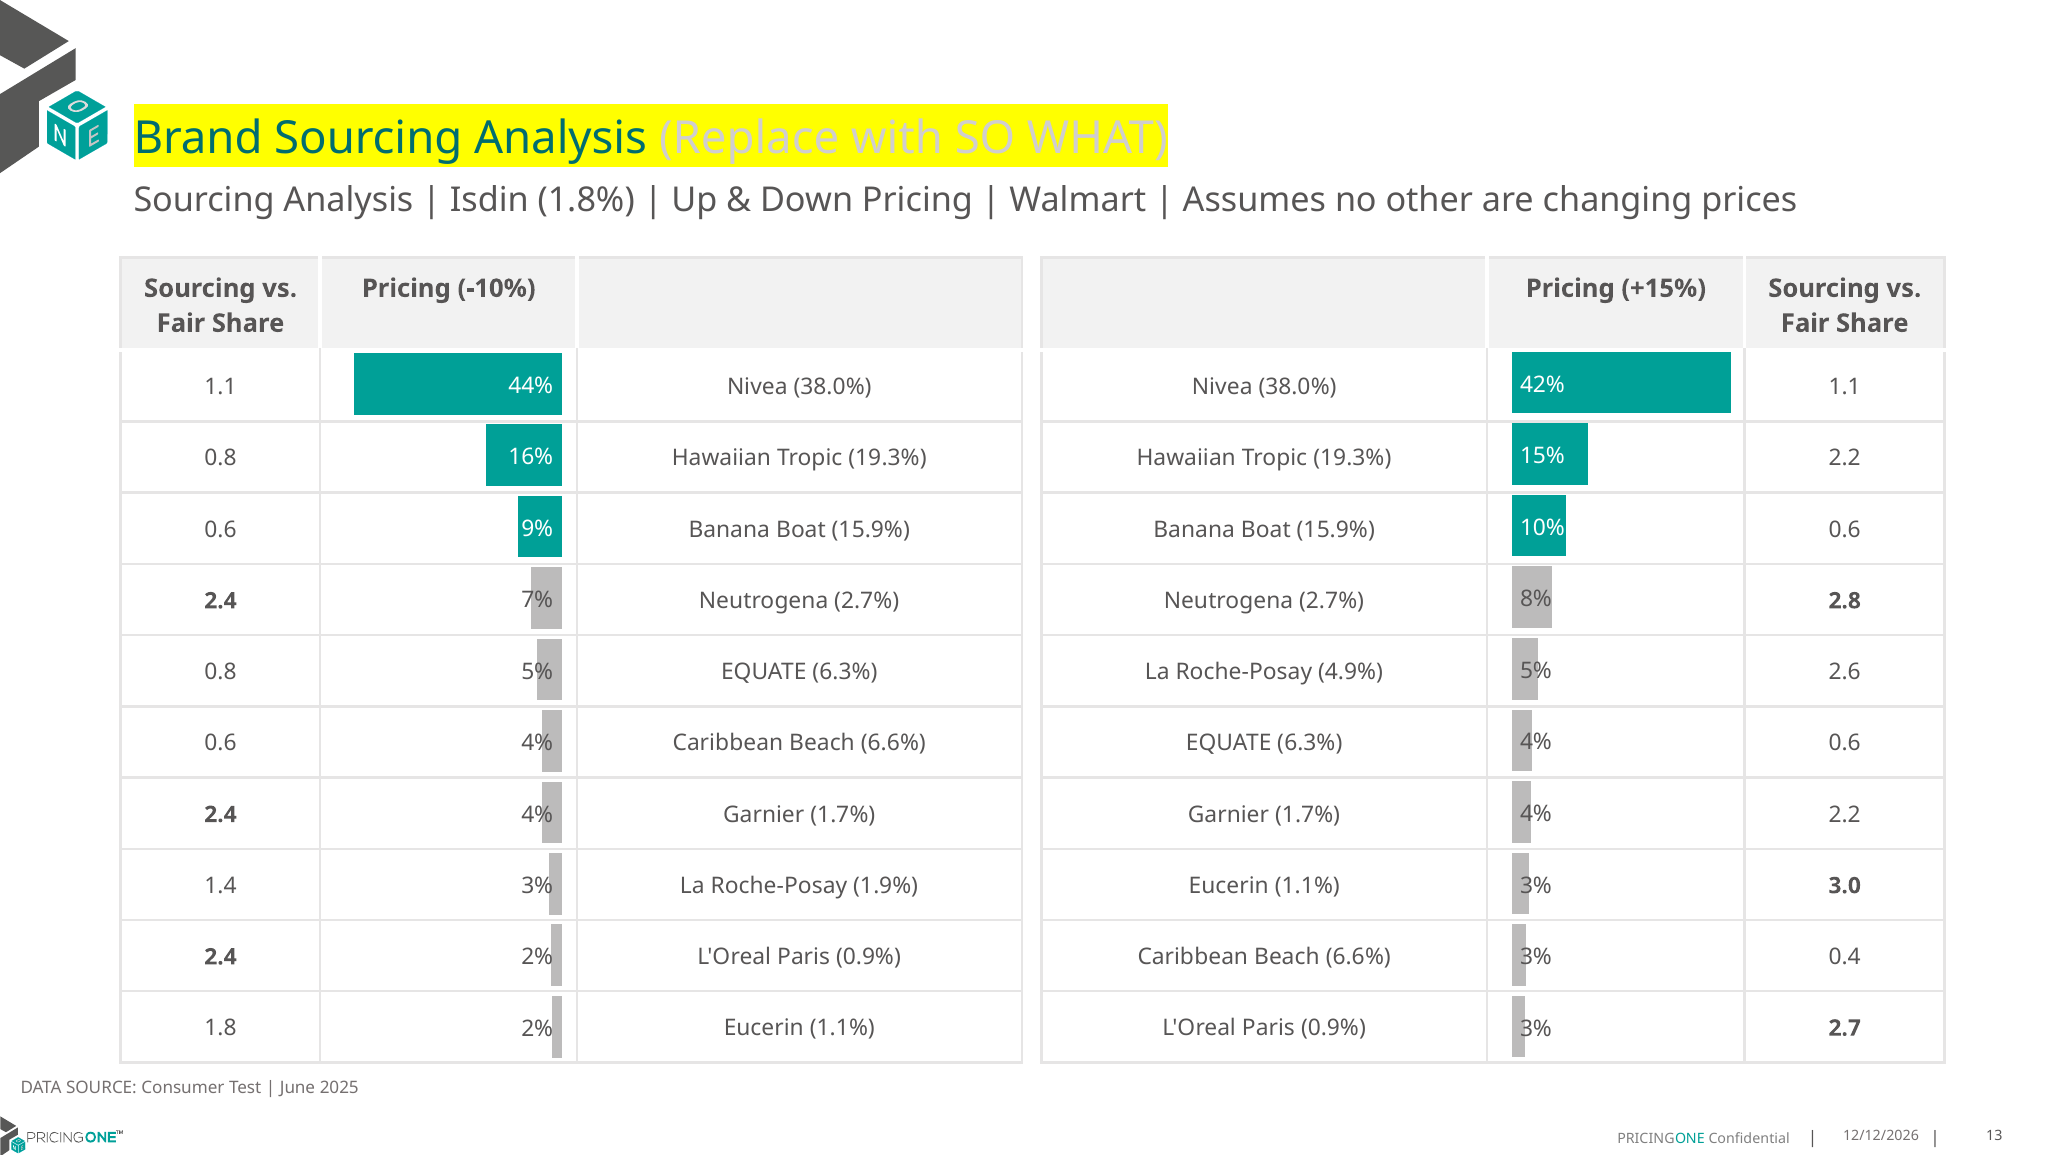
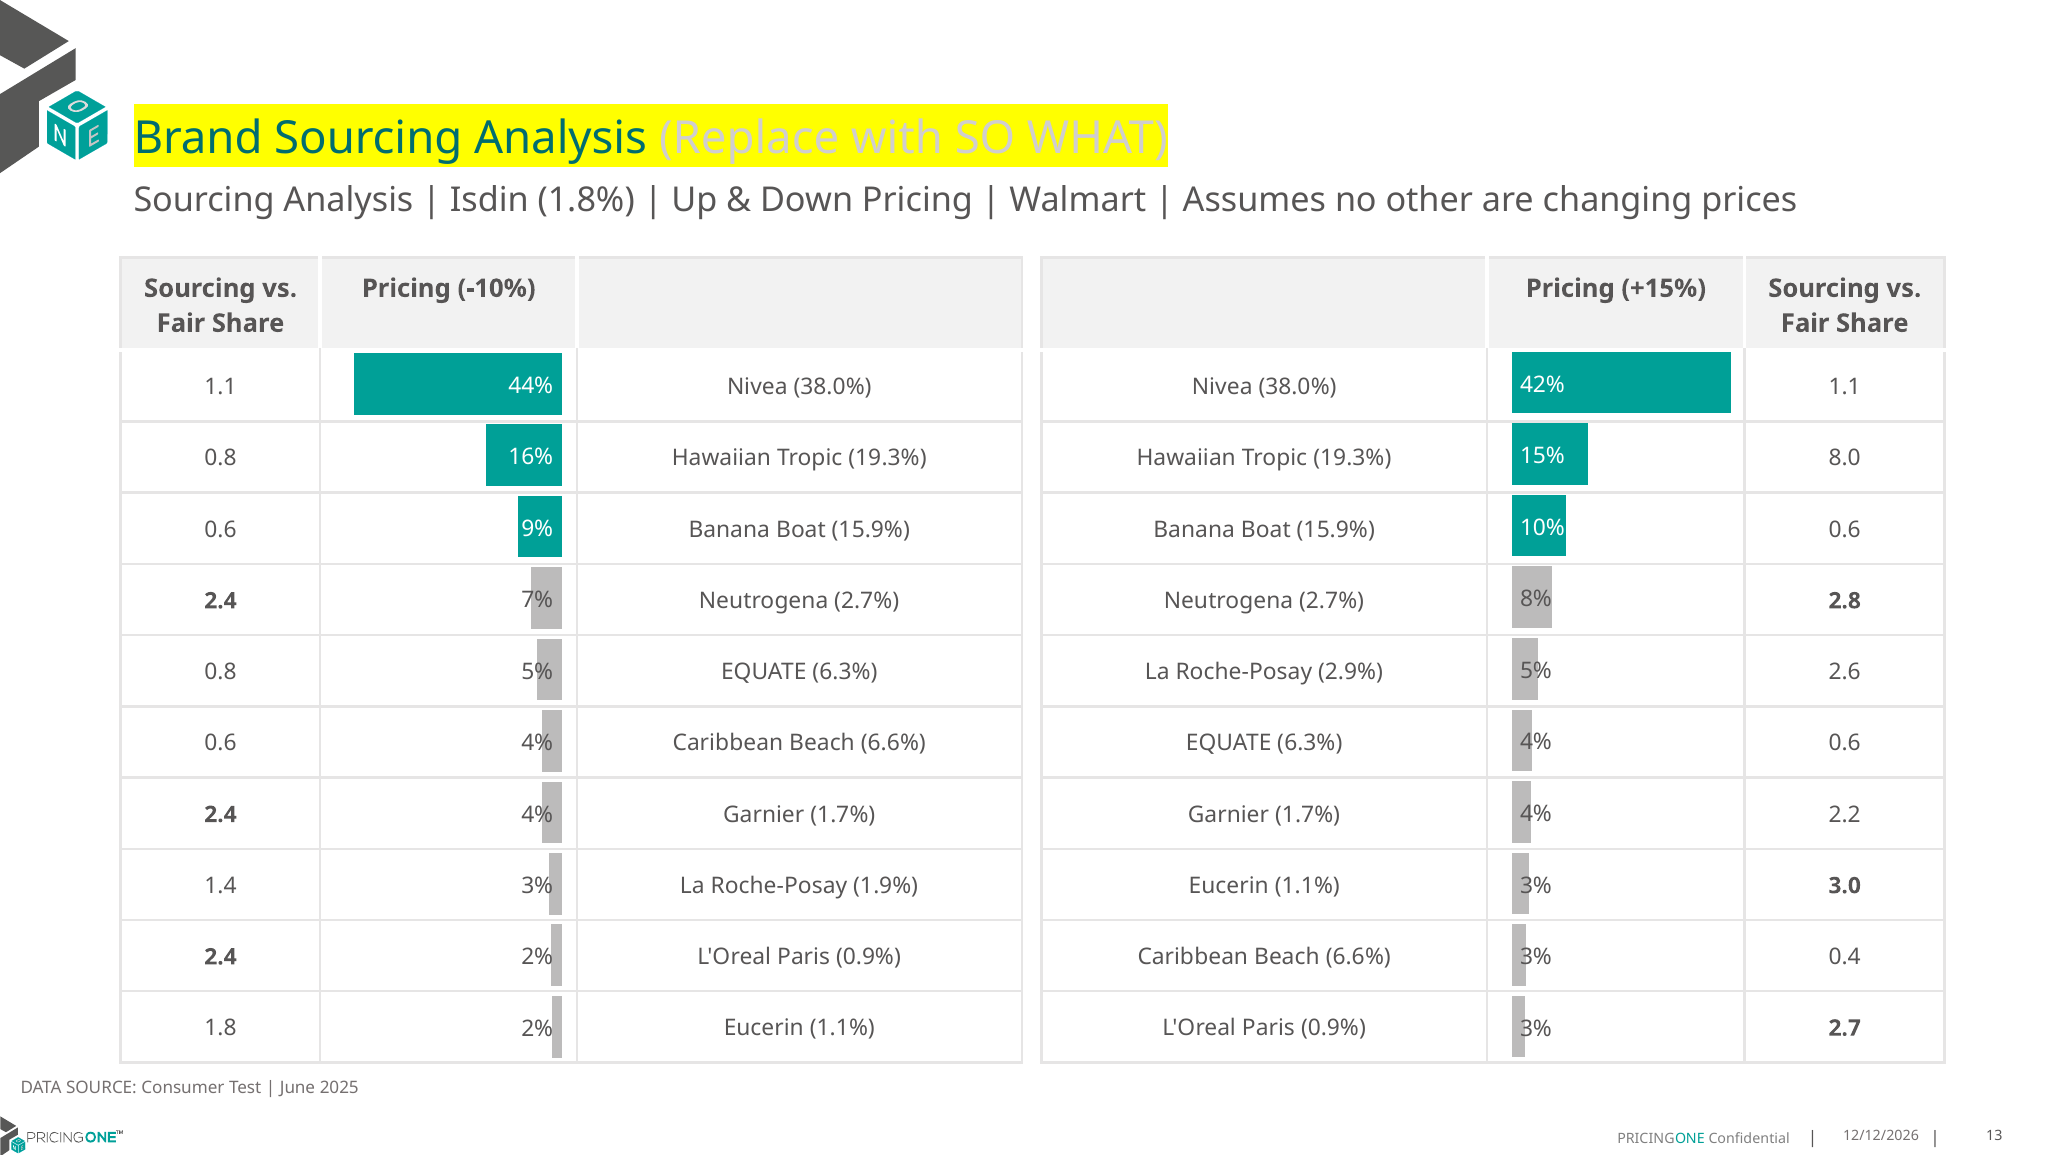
19.3% 2.2: 2.2 -> 8.0
4.9%: 4.9% -> 2.9%
